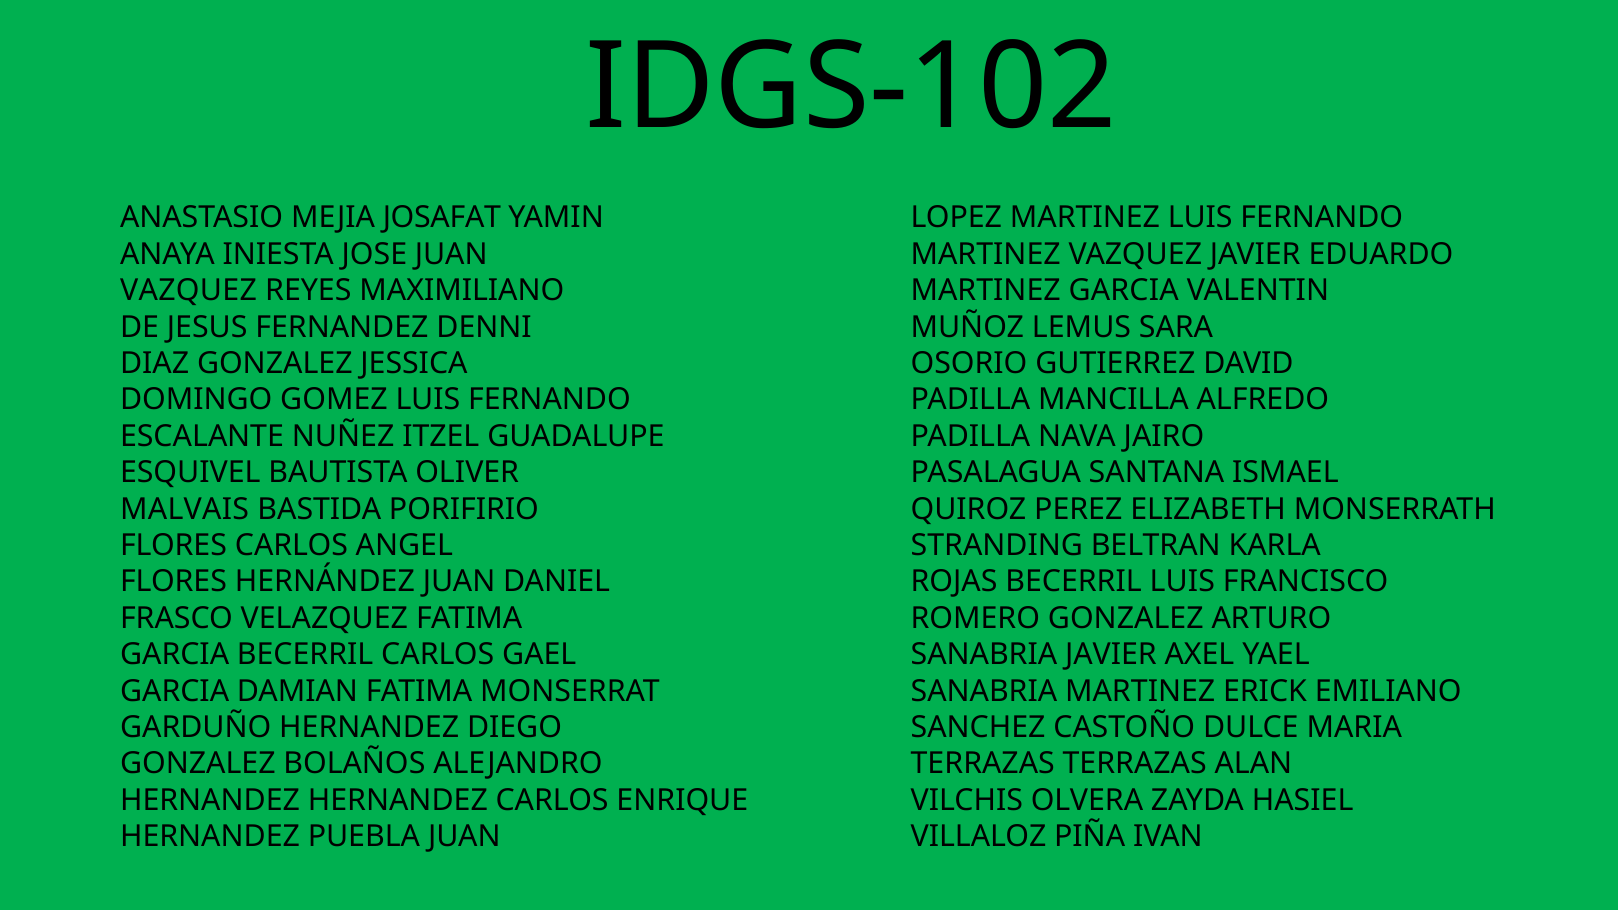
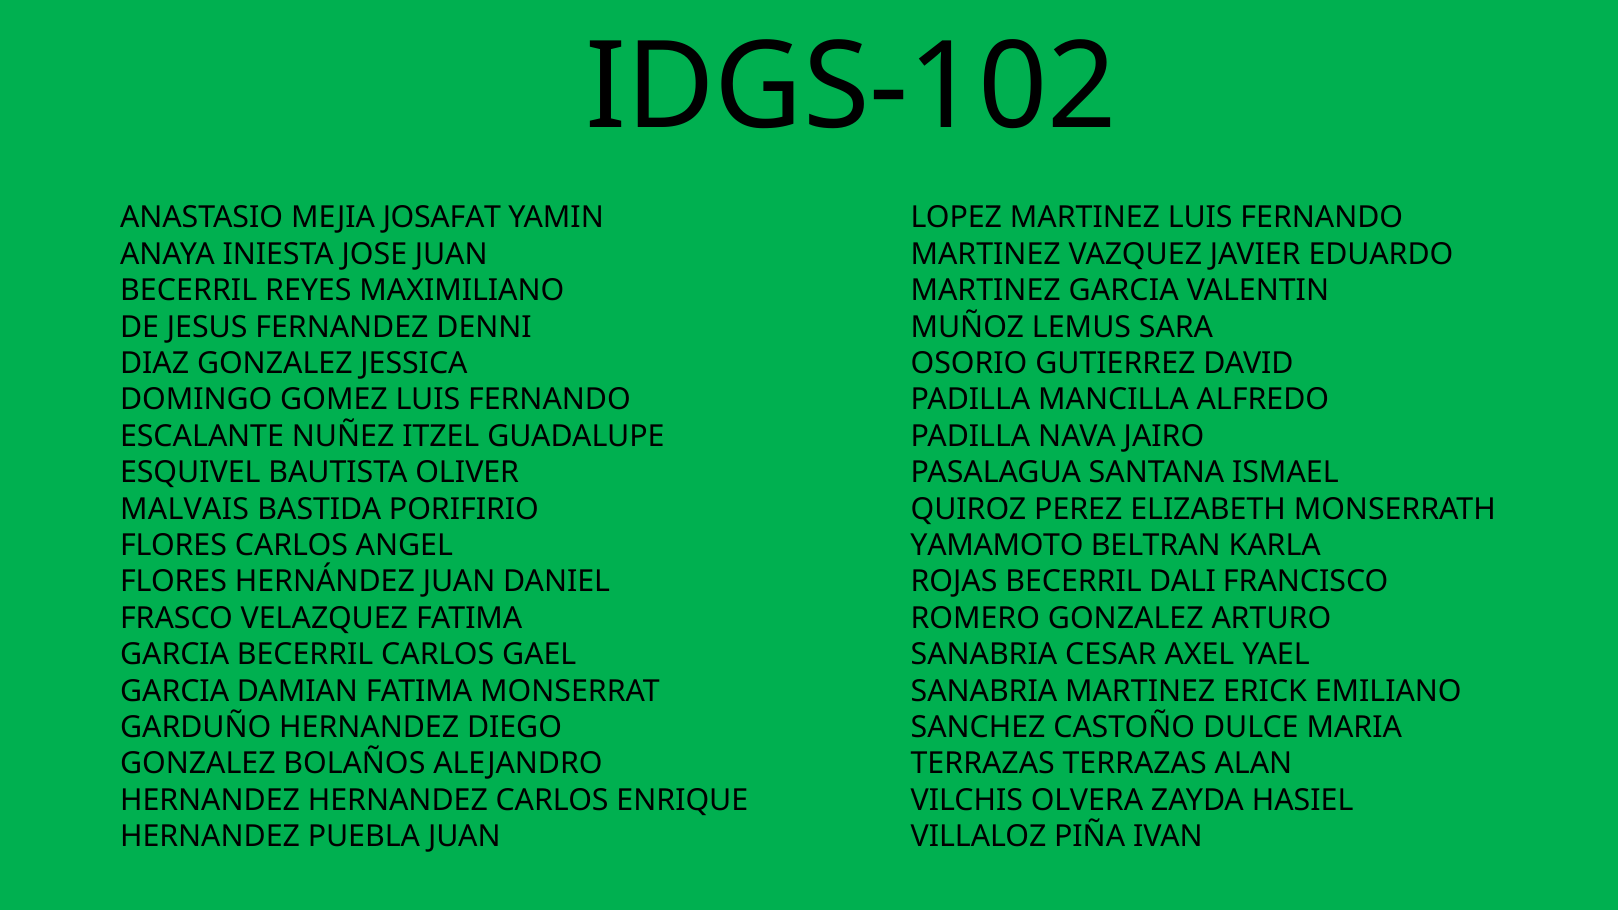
VAZQUEZ at (189, 291): VAZQUEZ -> BECERRIL
STRANDING: STRANDING -> YAMAMOTO
BECERRIL LUIS: LUIS -> DALI
SANABRIA JAVIER: JAVIER -> CESAR
